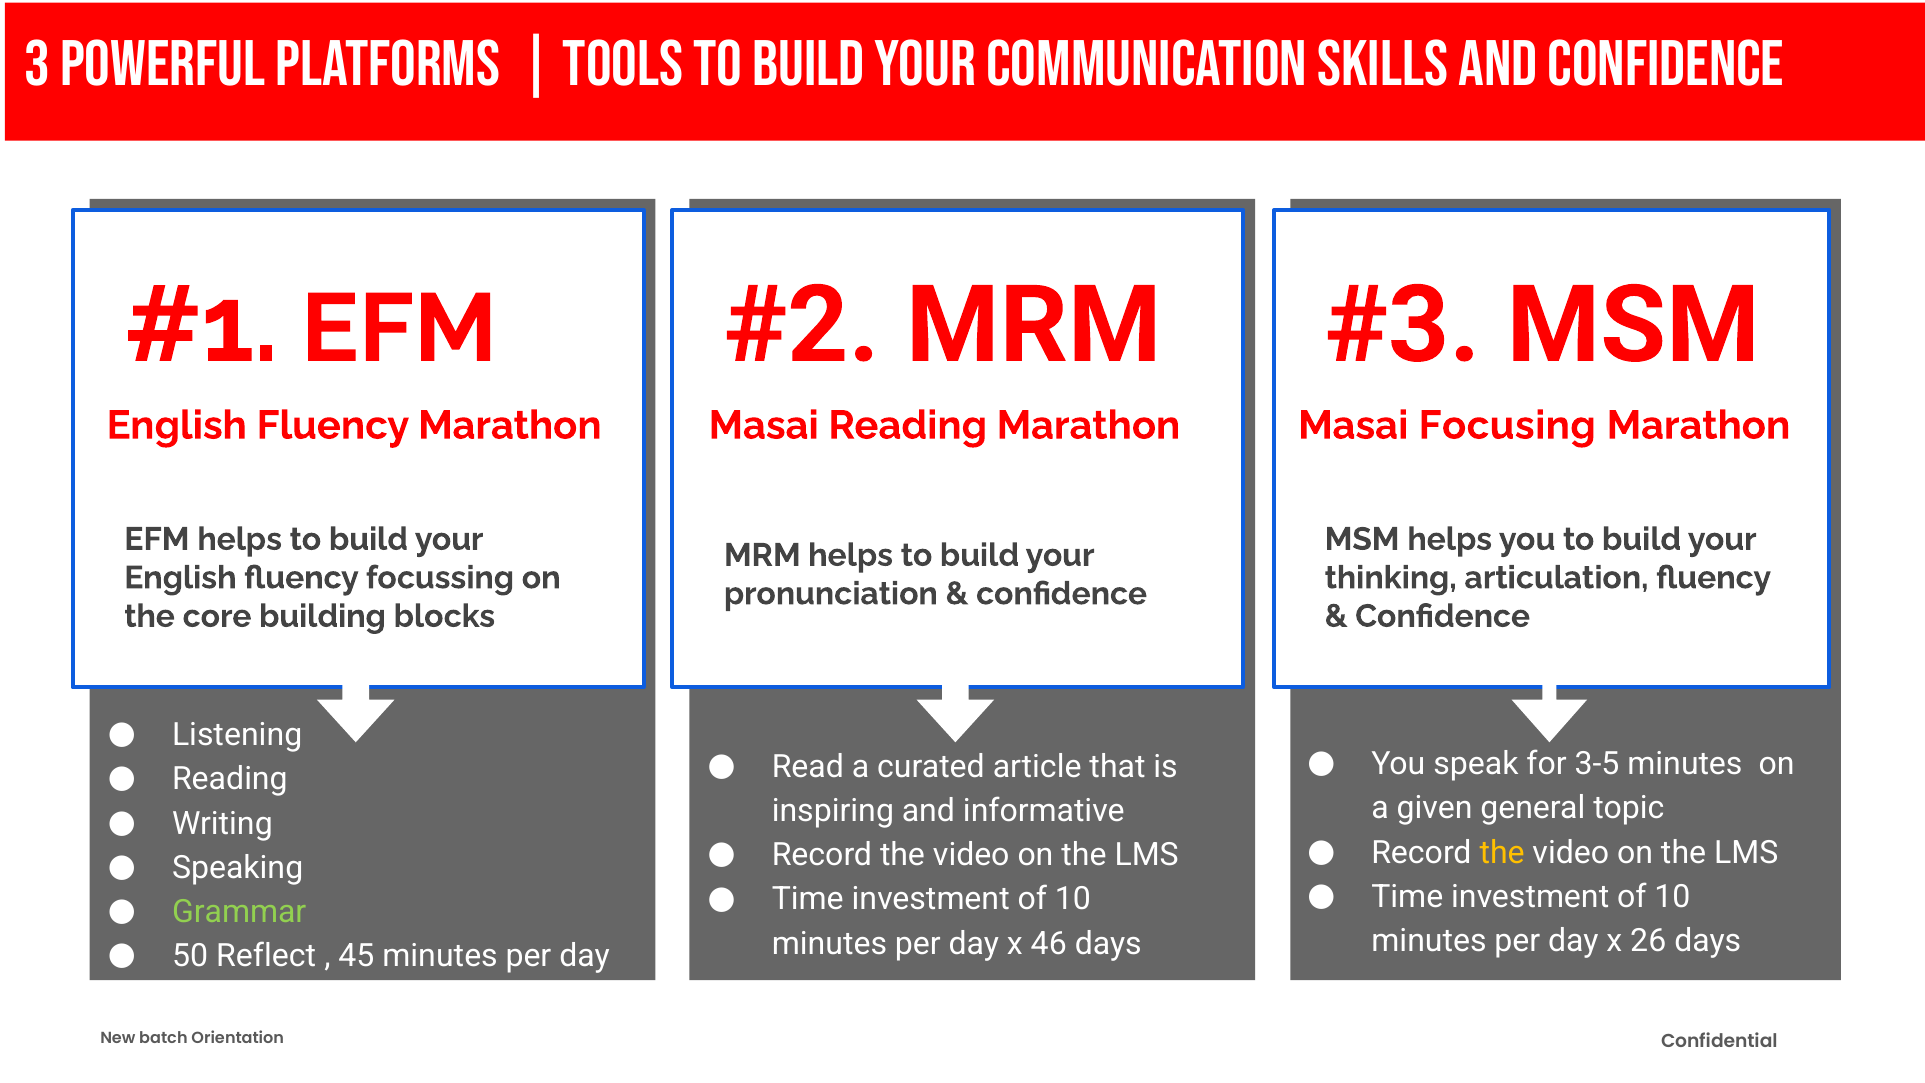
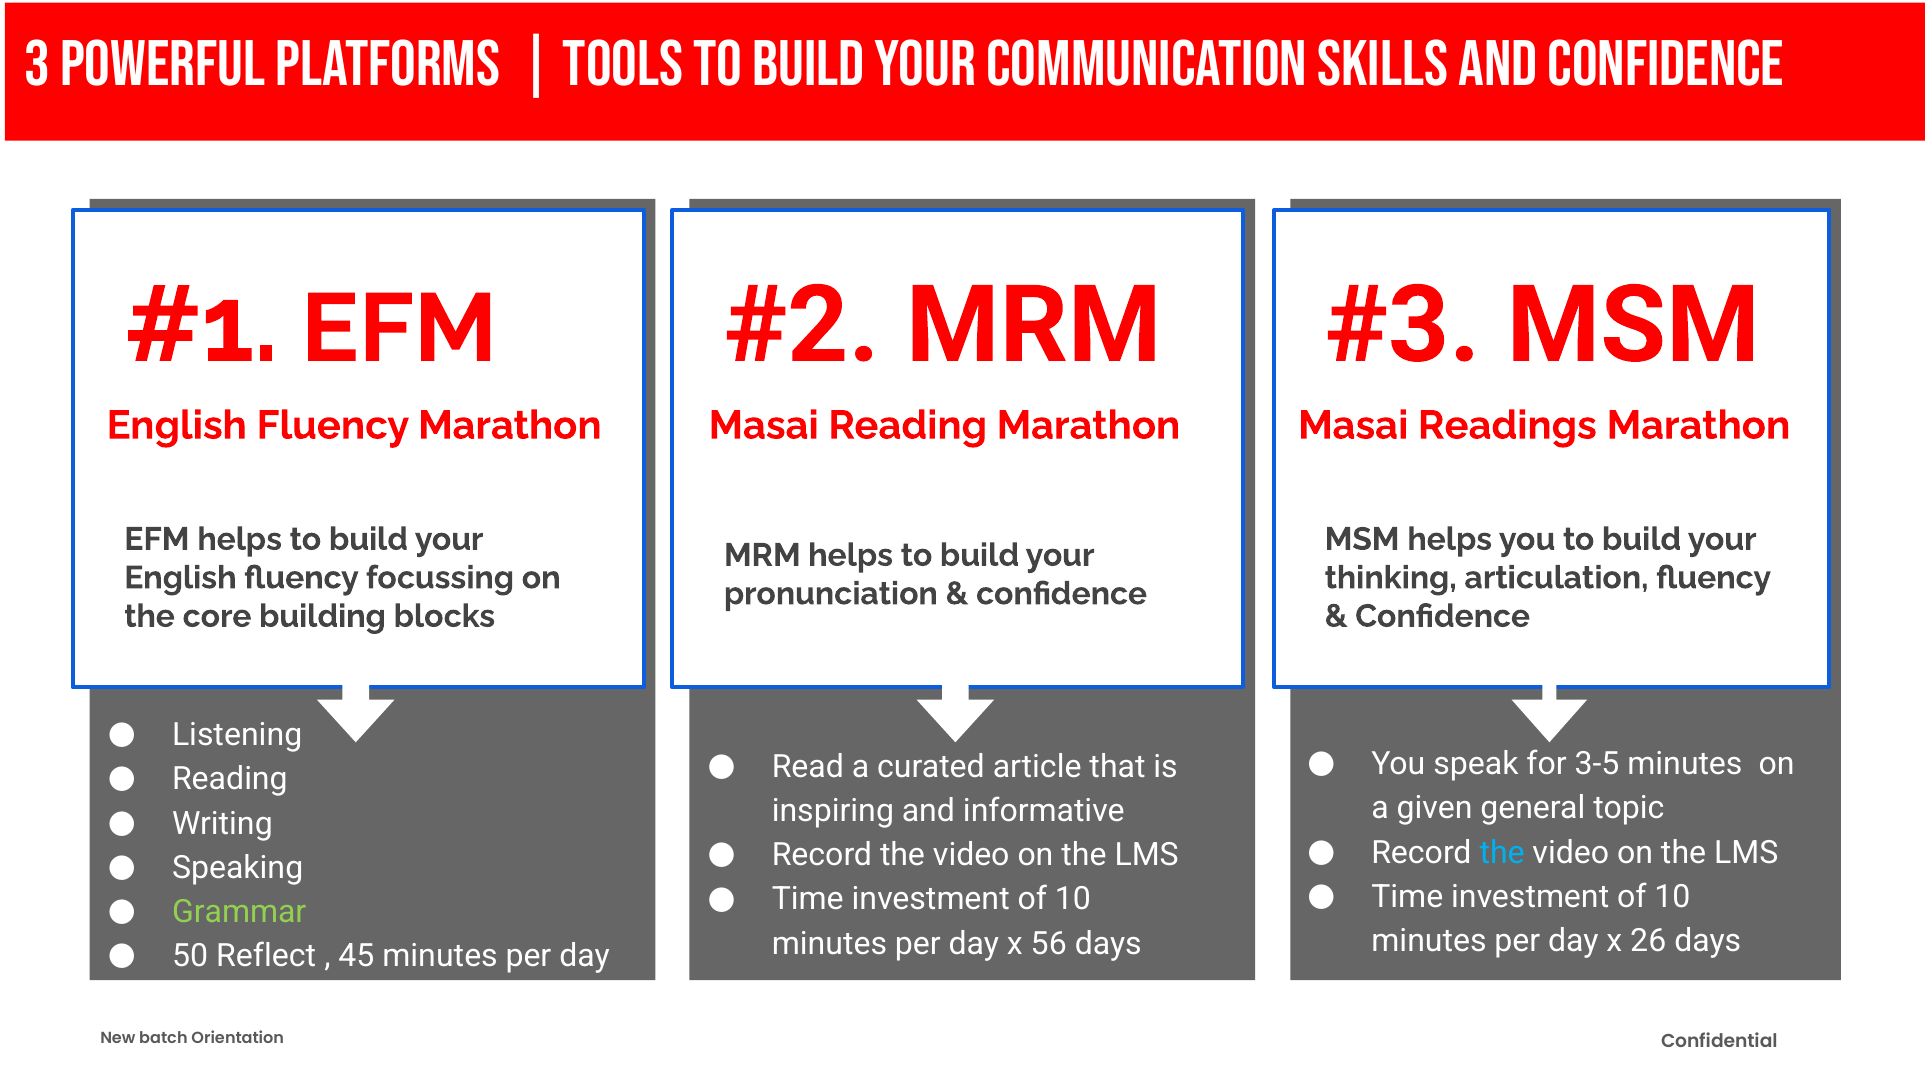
Focusing: Focusing -> Readings
the at (1502, 852) colour: yellow -> light blue
46: 46 -> 56
